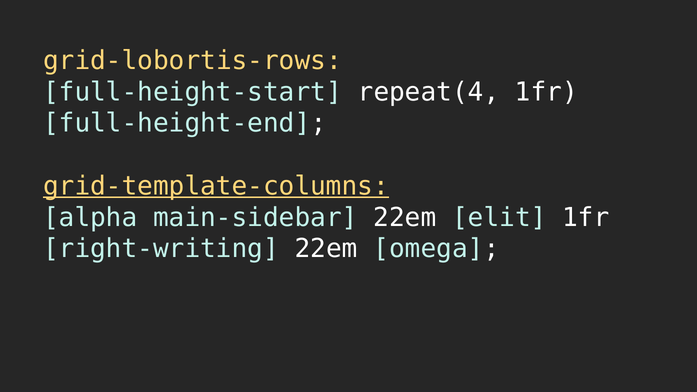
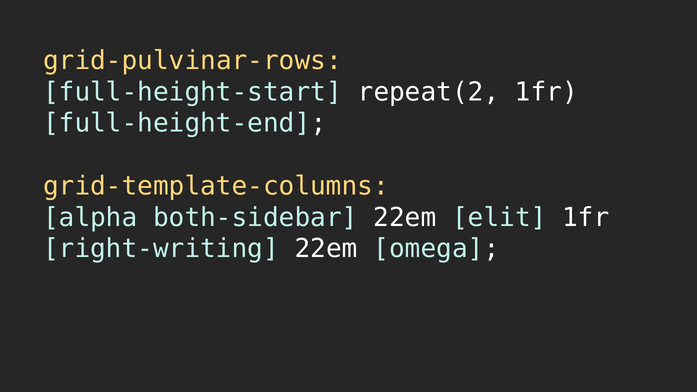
grid-lobortis-rows: grid-lobortis-rows -> grid-pulvinar-rows
repeat(4: repeat(4 -> repeat(2
grid-template-columns underline: present -> none
main-sidebar: main-sidebar -> both-sidebar
